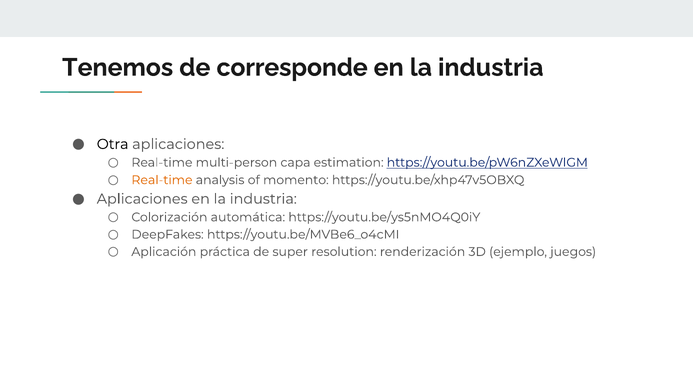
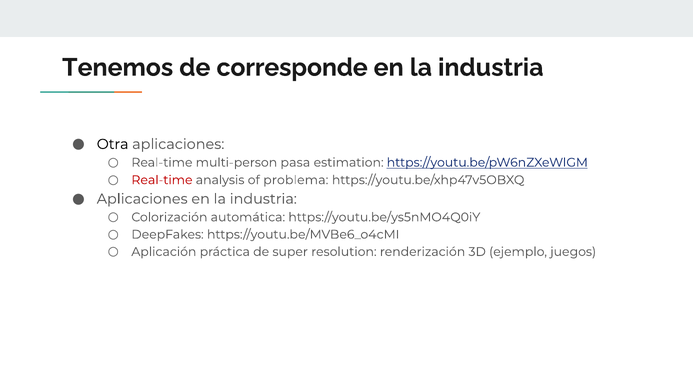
capa: capa -> pasa
Real-time at (162, 180) colour: orange -> red
momento: momento -> problema
